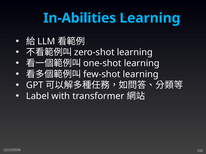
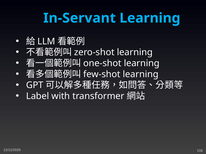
In-Abilities: In-Abilities -> In-Servant
